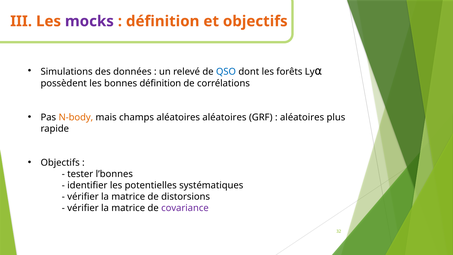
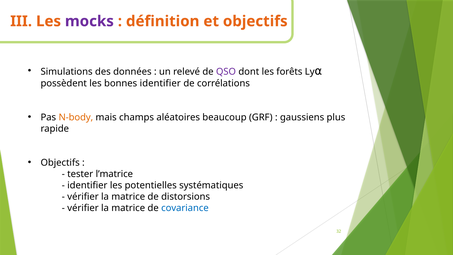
QSO colour: blue -> purple
bonnes définition: définition -> identifier
aléatoires aléatoires: aléatoires -> beaucoup
aléatoires at (302, 117): aléatoires -> gaussiens
l’bonnes: l’bonnes -> l’matrice
covariance colour: purple -> blue
